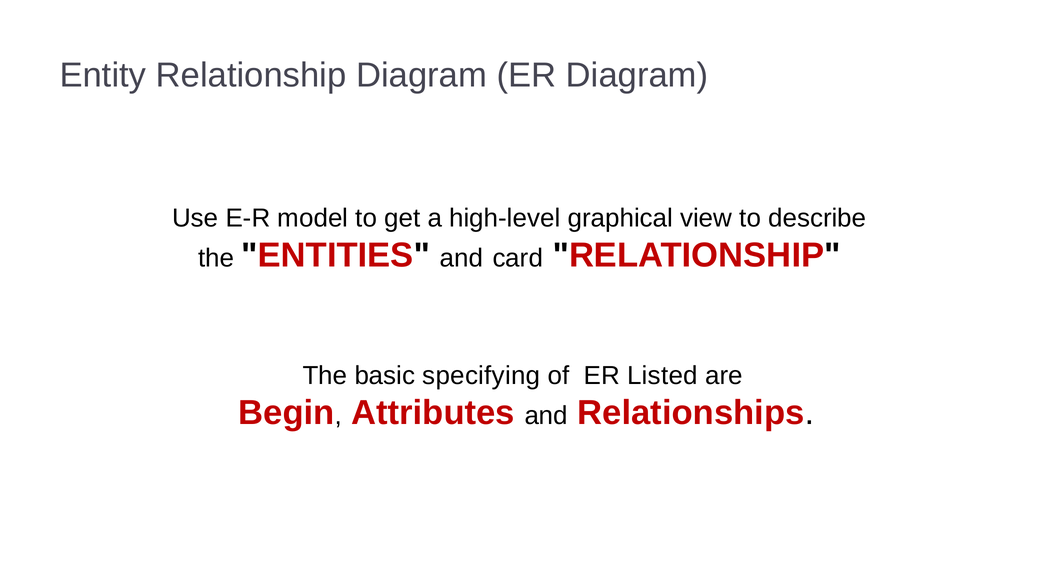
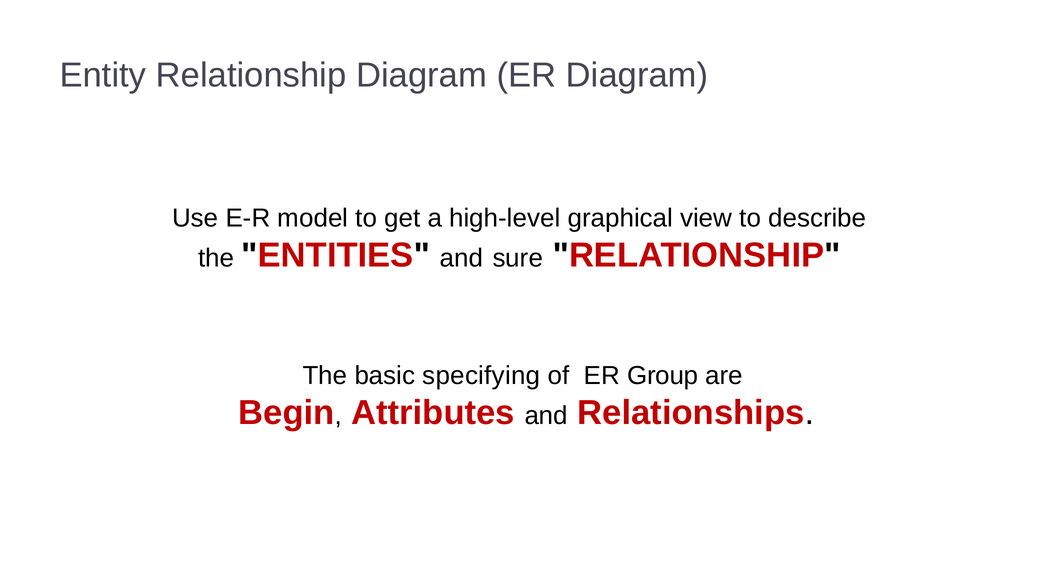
card: card -> sure
Listed: Listed -> Group
